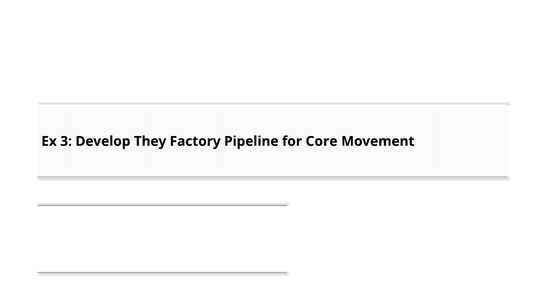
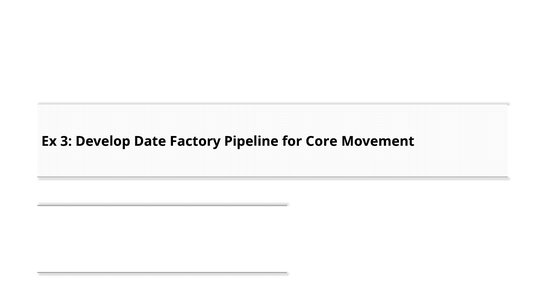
They: They -> Date
